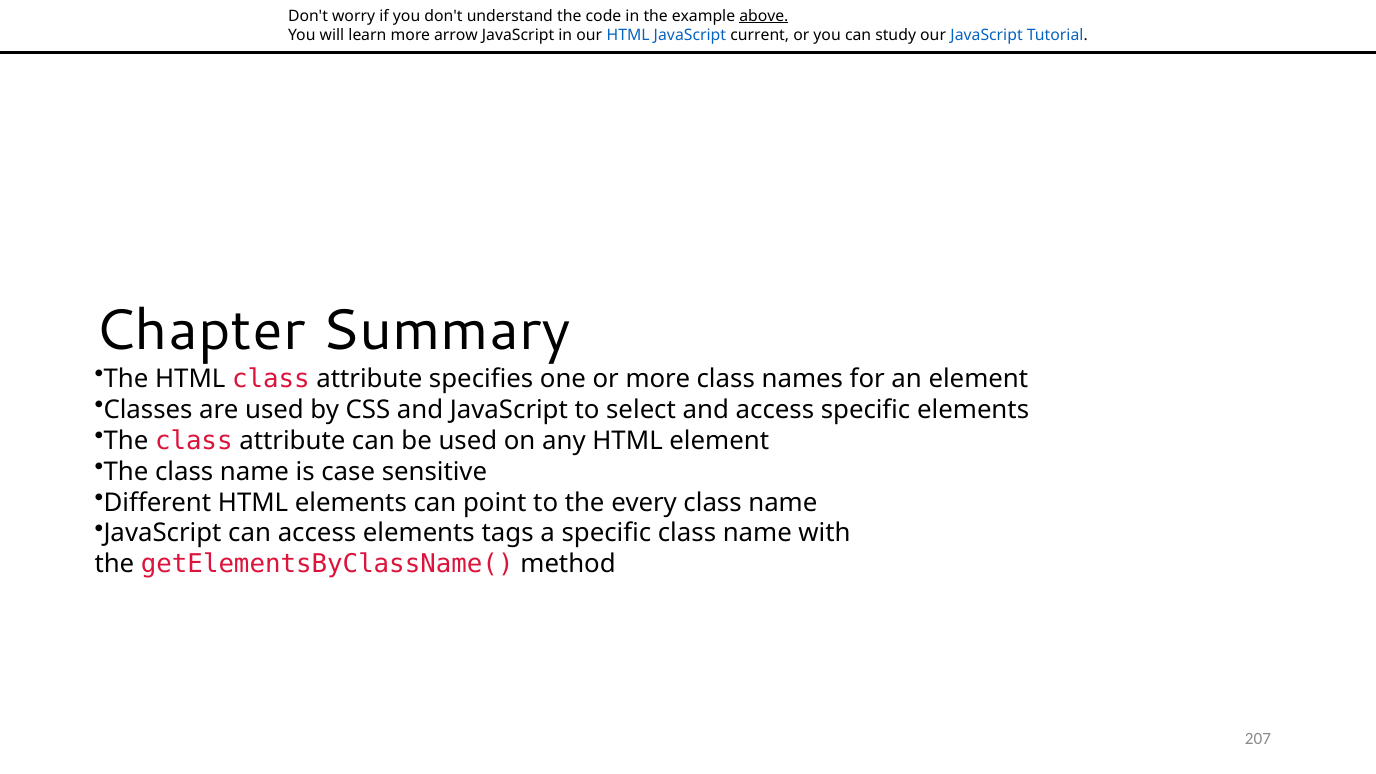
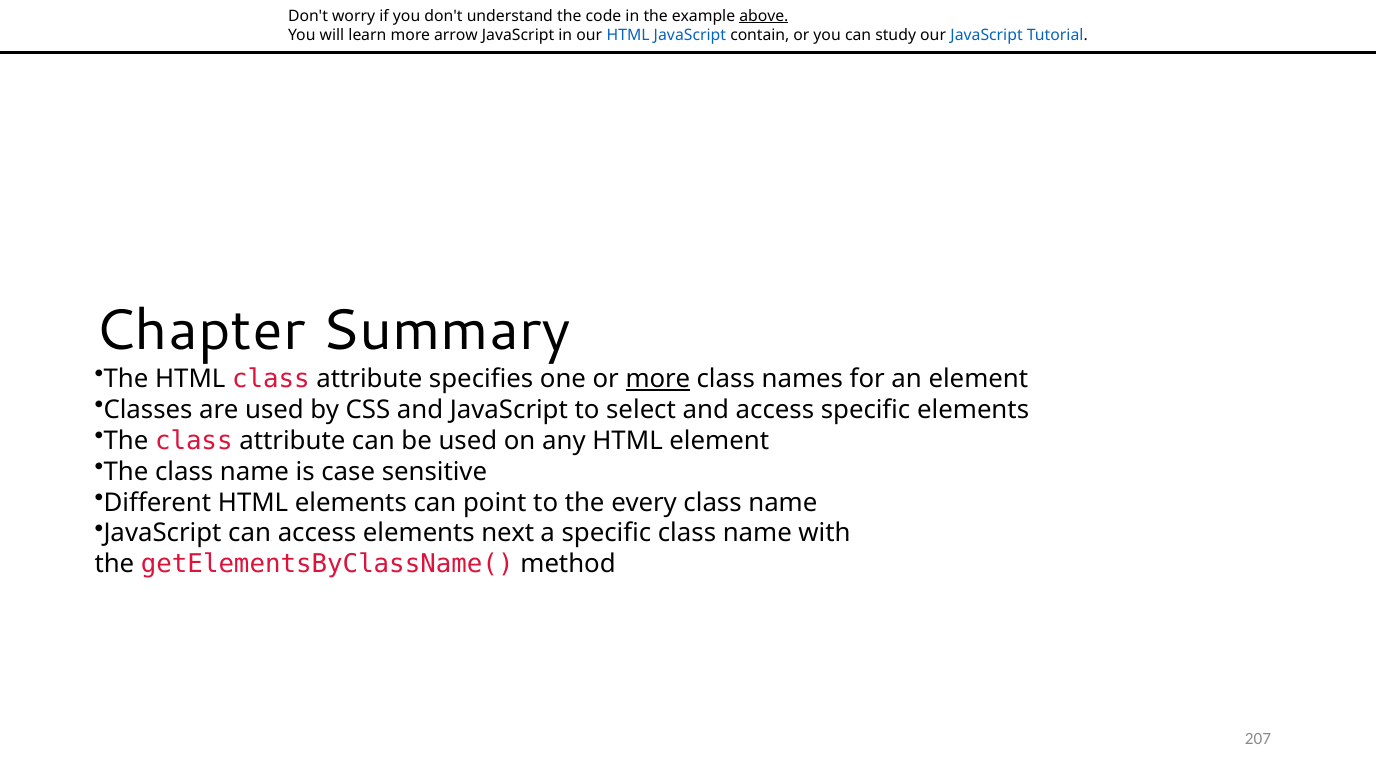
current: current -> contain
more at (658, 379) underline: none -> present
tags: tags -> next
